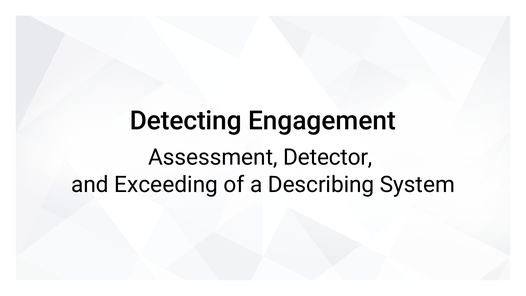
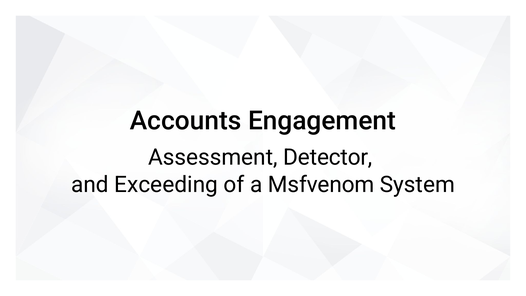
Detecting: Detecting -> Accounts
Describing: Describing -> Msfvenom
